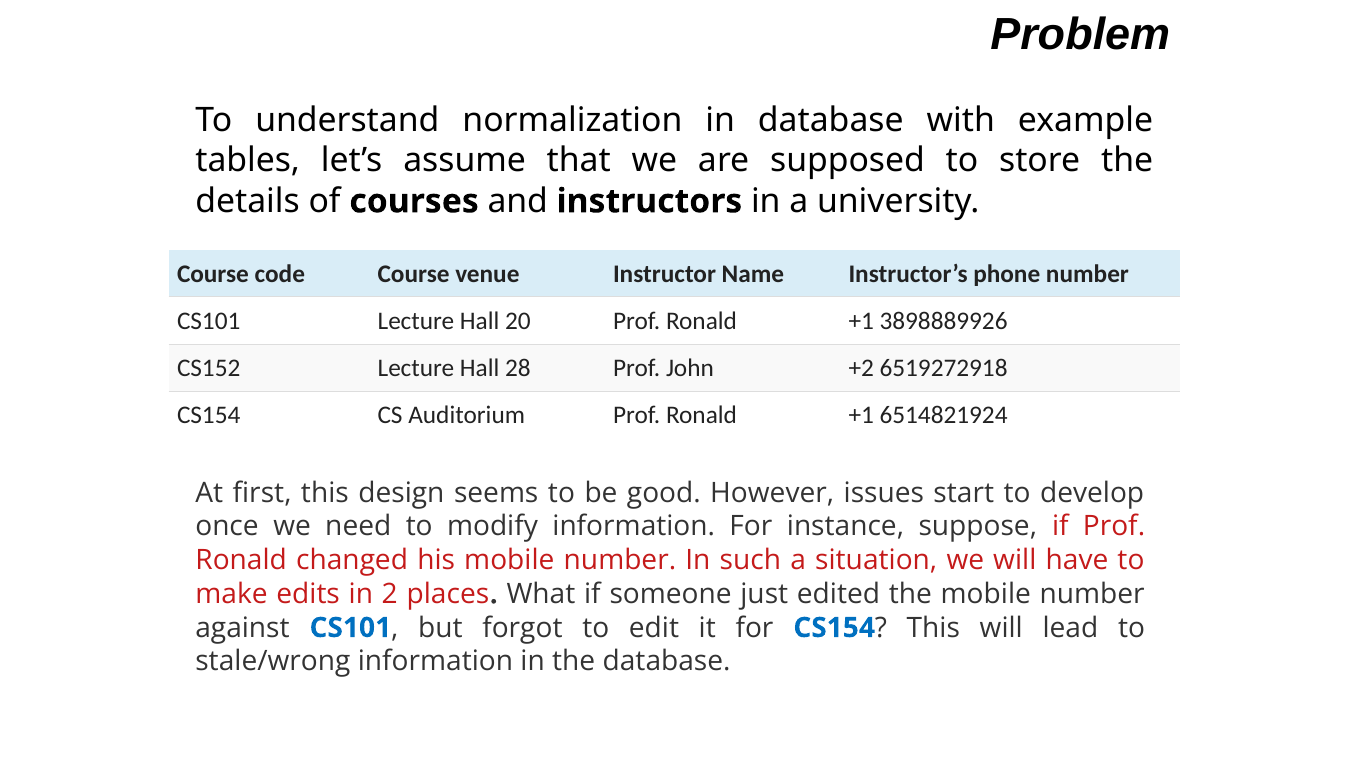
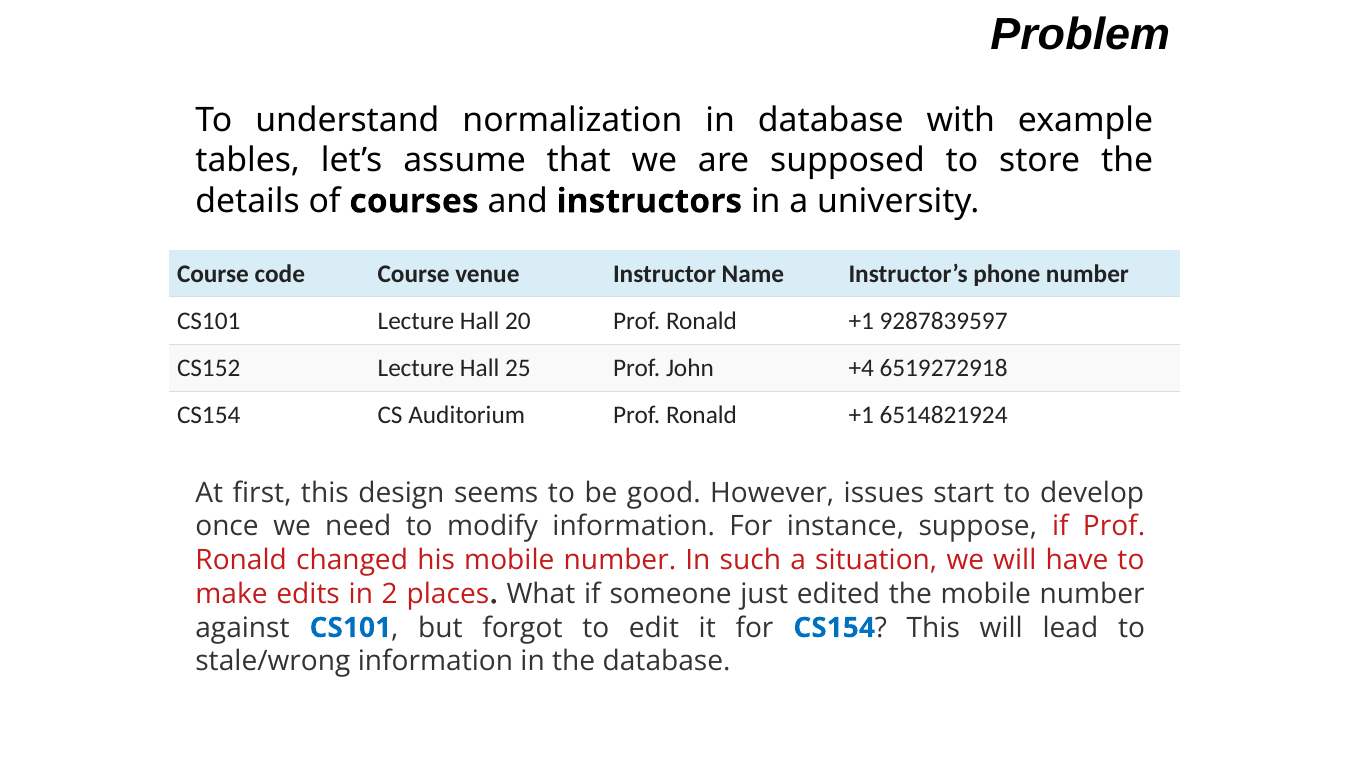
3898889926: 3898889926 -> 9287839597
28: 28 -> 25
+2: +2 -> +4
